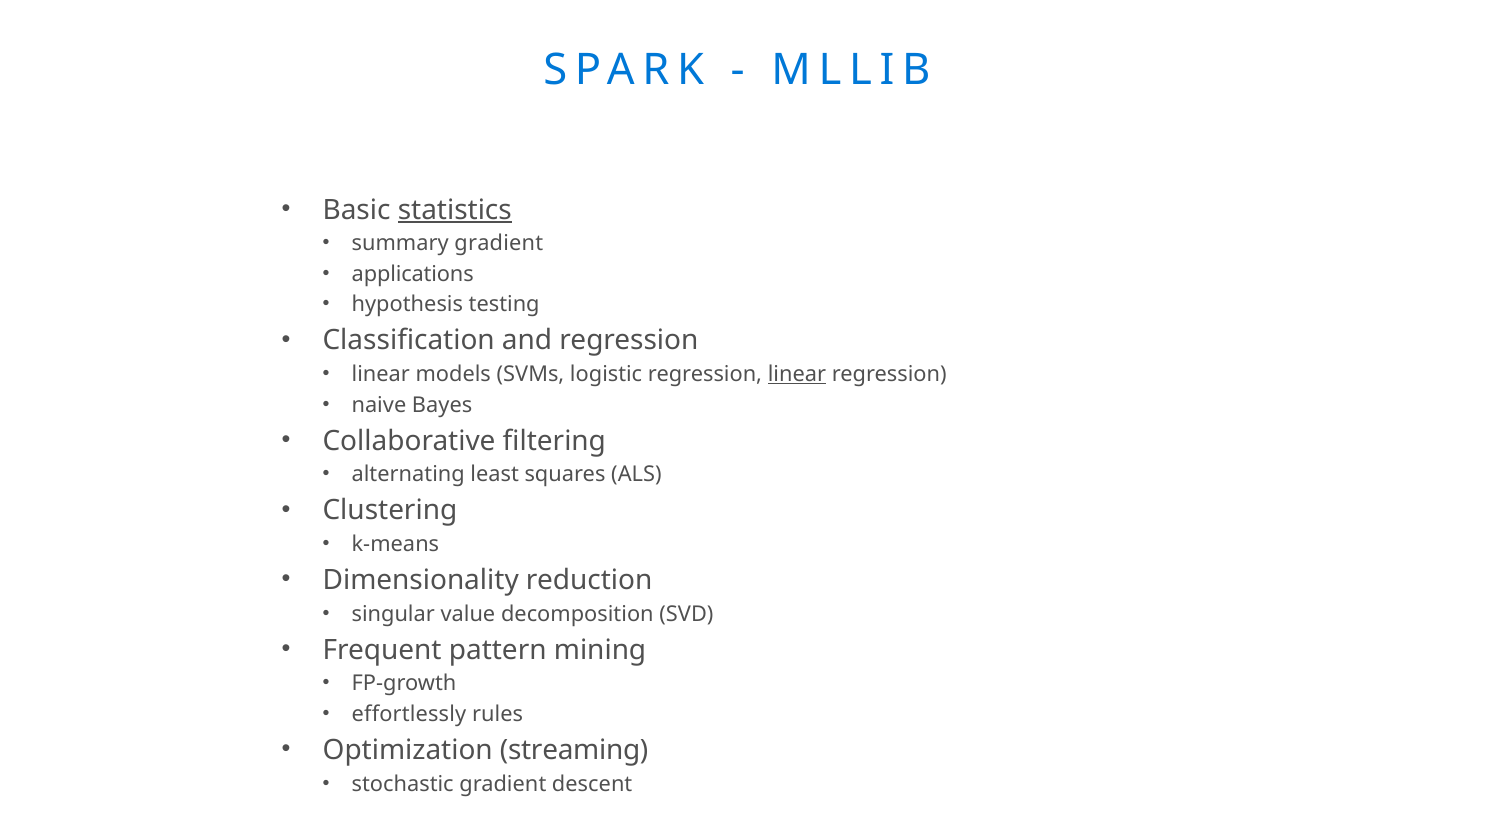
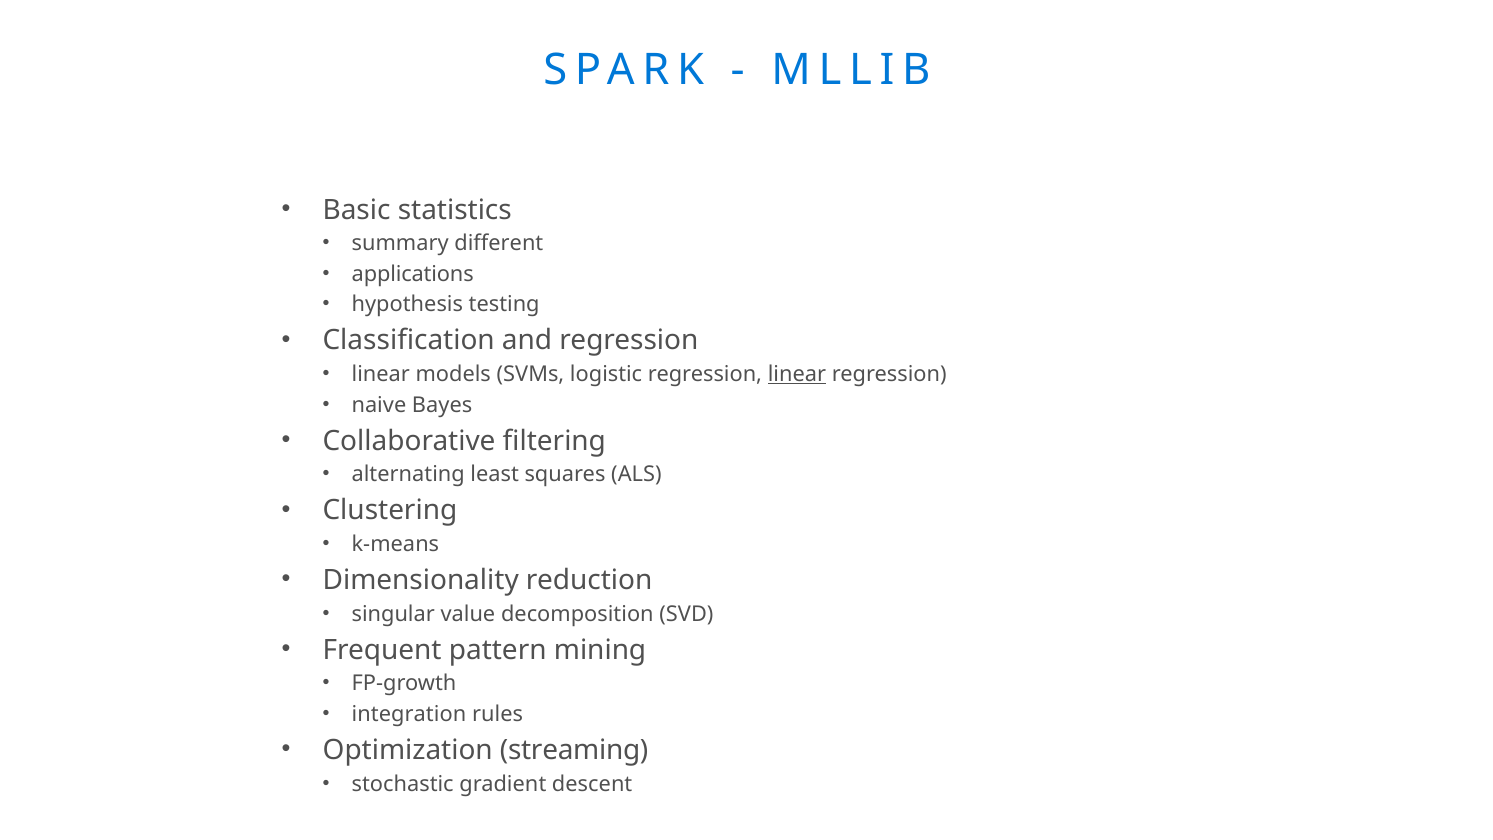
statistics underline: present -> none
summary gradient: gradient -> different
effortlessly: effortlessly -> integration
